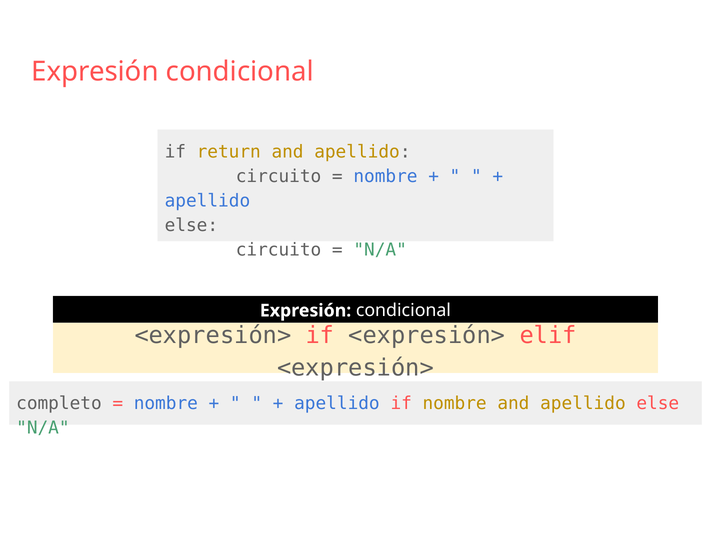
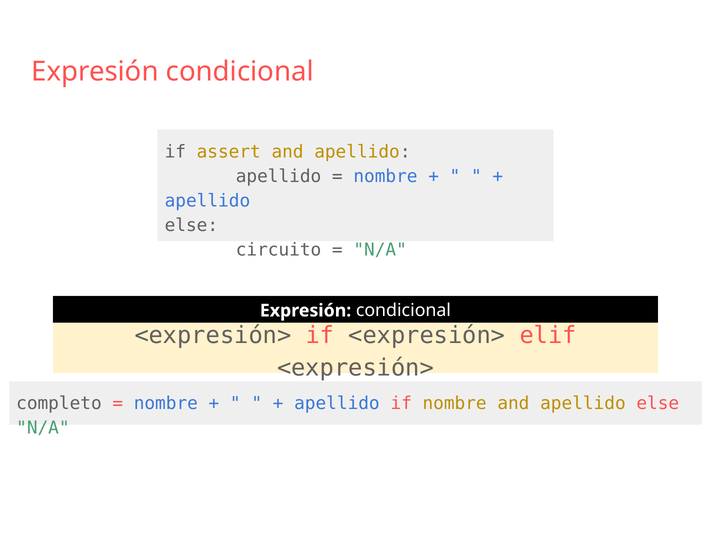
return: return -> assert
circuito at (279, 176): circuito -> apellido
